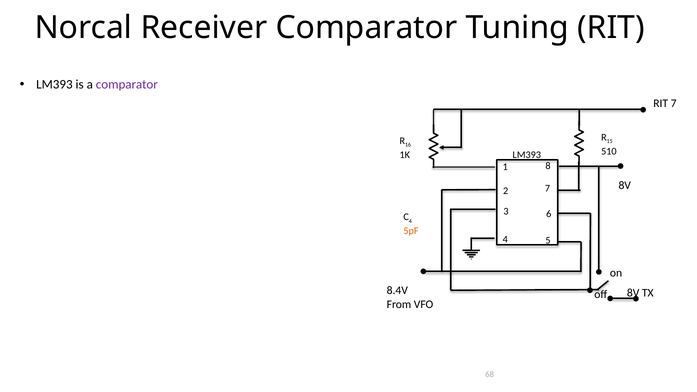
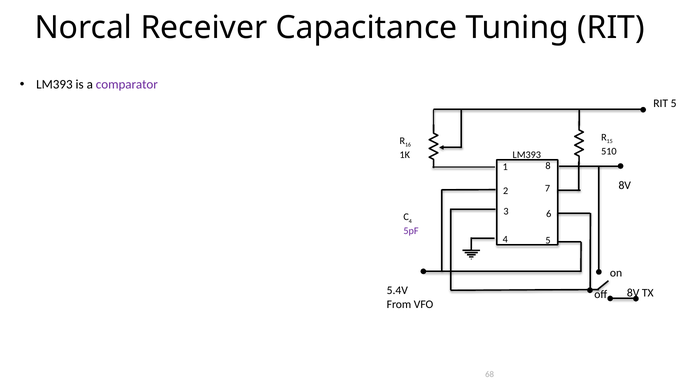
Receiver Comparator: Comparator -> Capacitance
RIT 7: 7 -> 5
5pF colour: orange -> purple
8.4V: 8.4V -> 5.4V
